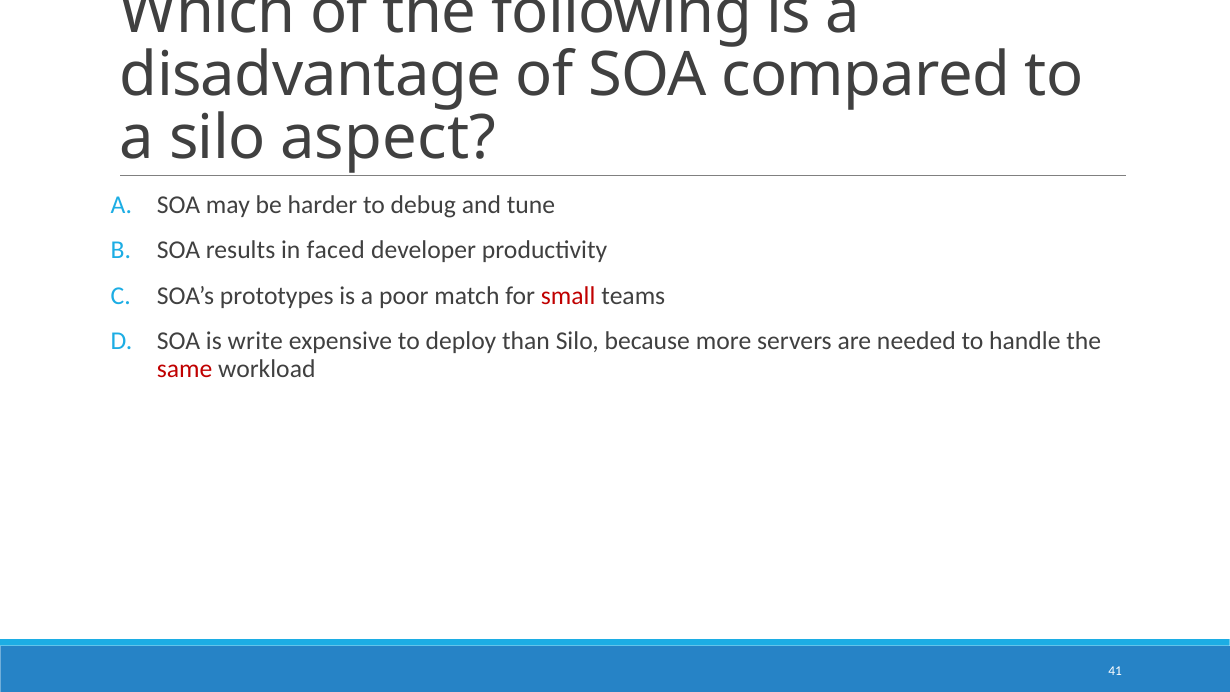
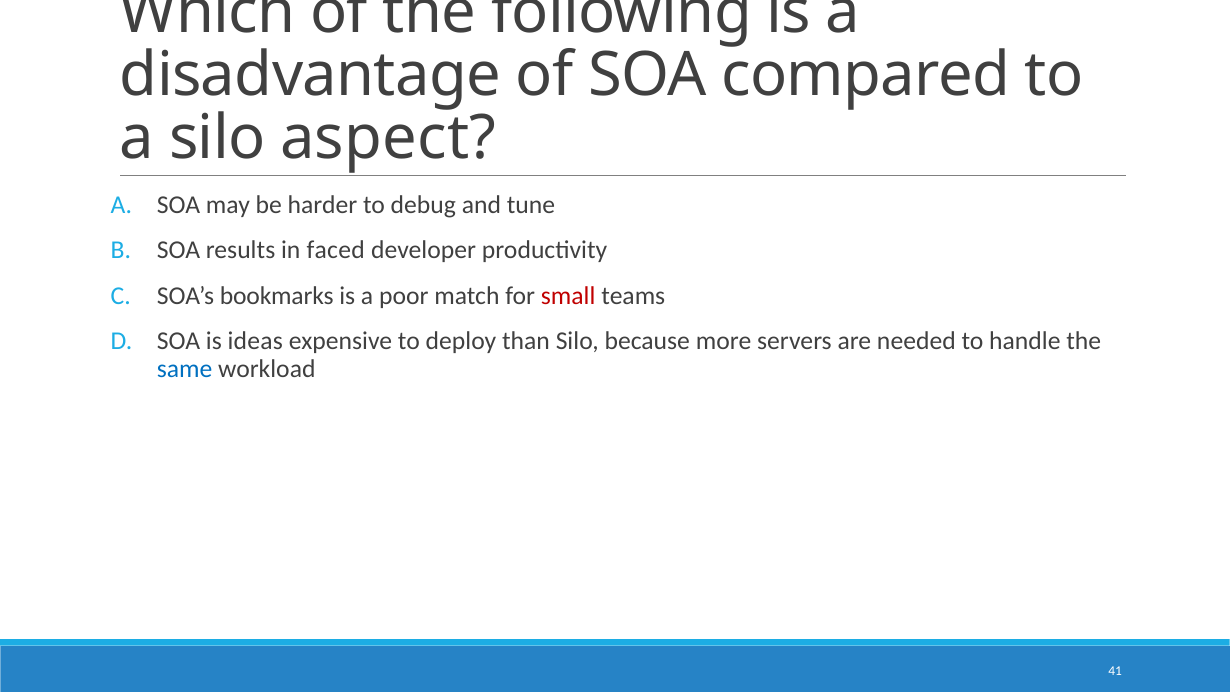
prototypes: prototypes -> bookmarks
write: write -> ideas
same colour: red -> blue
